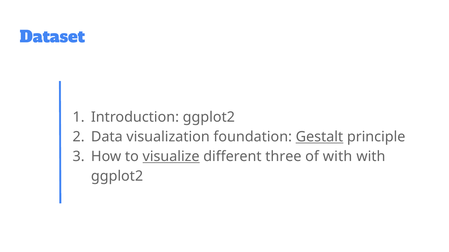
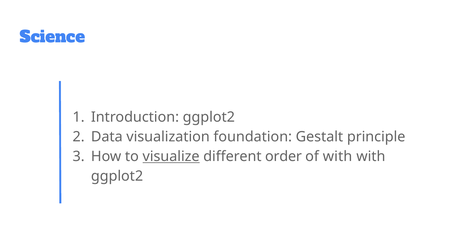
Dataset: Dataset -> Science
Gestalt underline: present -> none
three: three -> order
